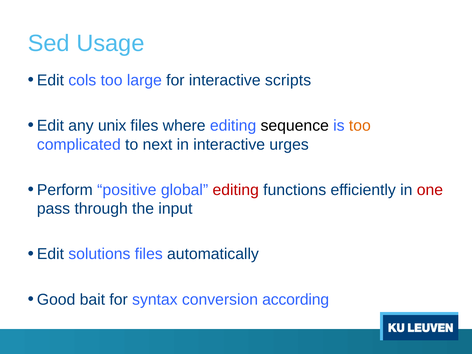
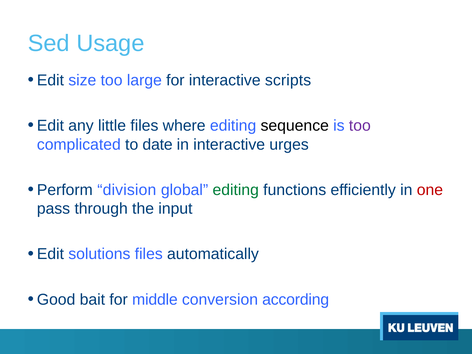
cols: cols -> size
unix: unix -> little
too at (360, 126) colour: orange -> purple
next: next -> date
positive: positive -> division
editing at (236, 190) colour: red -> green
syntax: syntax -> middle
